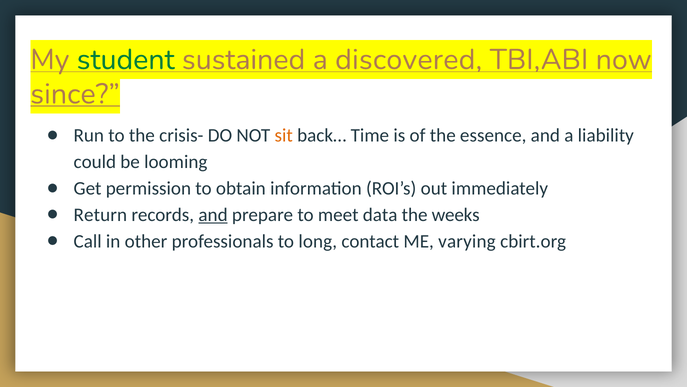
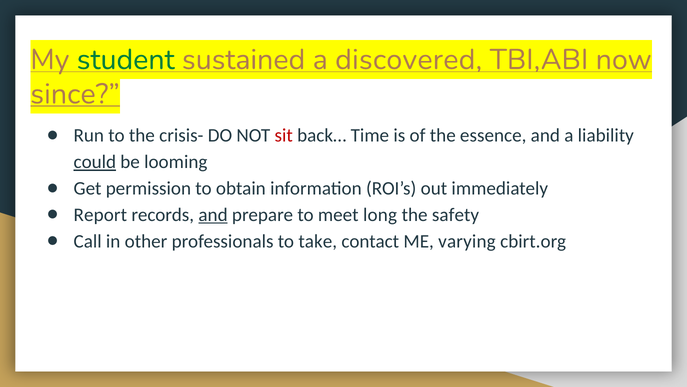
sit colour: orange -> red
could underline: none -> present
Return: Return -> Report
data: data -> long
weeks: weeks -> safety
long: long -> take
